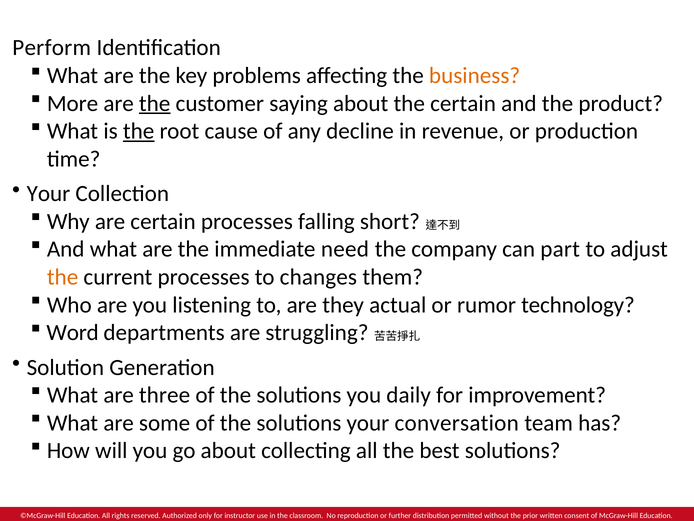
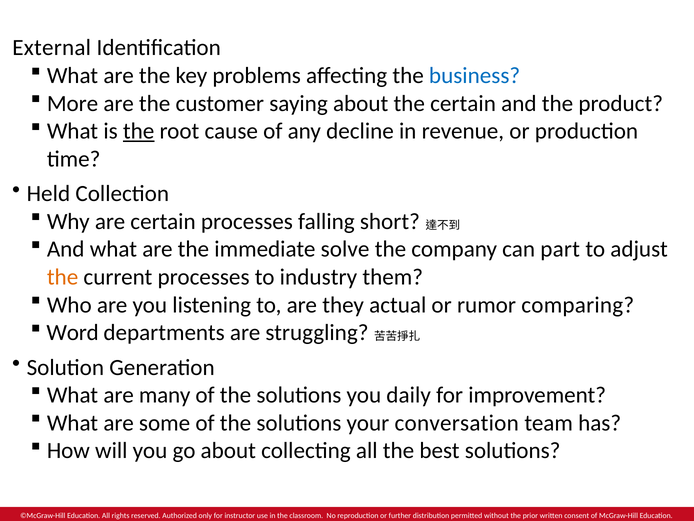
Perform: Perform -> External
business colour: orange -> blue
the at (155, 103) underline: present -> none
Your at (48, 194): Your -> Held
need: need -> solve
changes: changes -> industry
technology: technology -> comparing
three: three -> many
